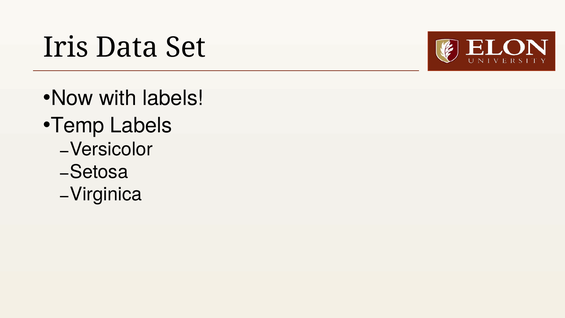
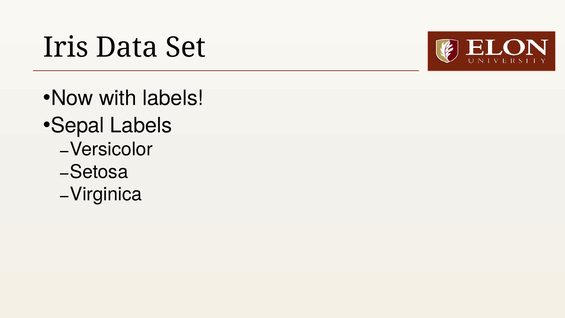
Temp: Temp -> Sepal
